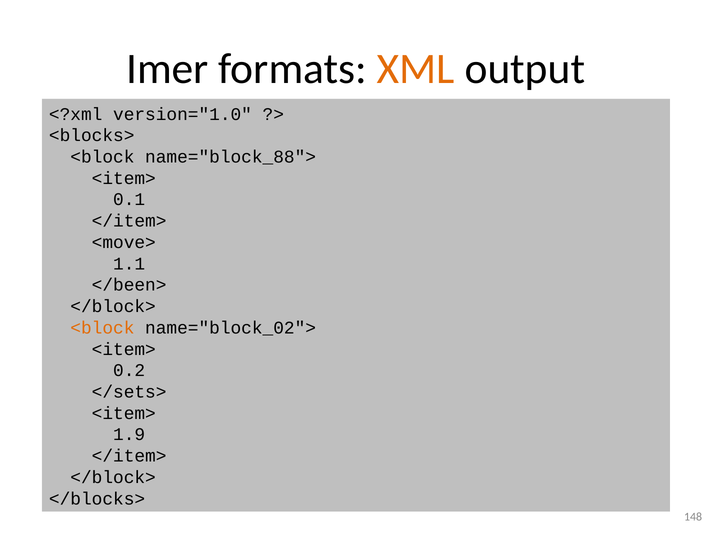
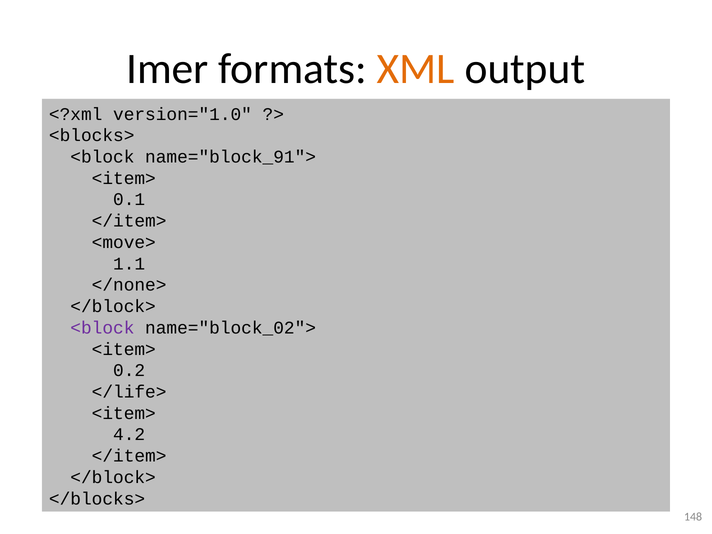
name="block_88">: name="block_88"> -> name="block_91">
</been>: </been> -> </none>
<block at (102, 328) colour: orange -> purple
</sets>: </sets> -> </life>
1.9: 1.9 -> 4.2
